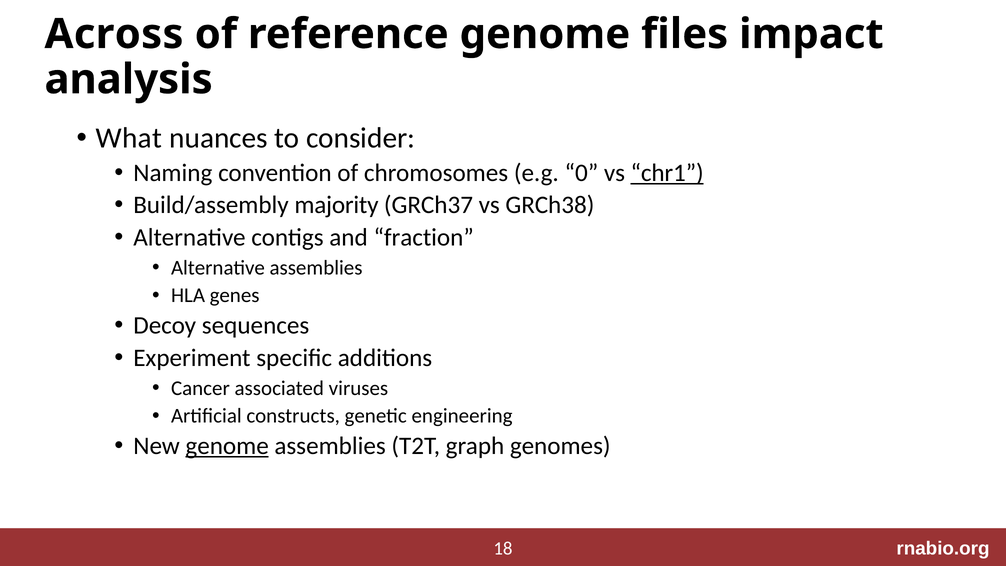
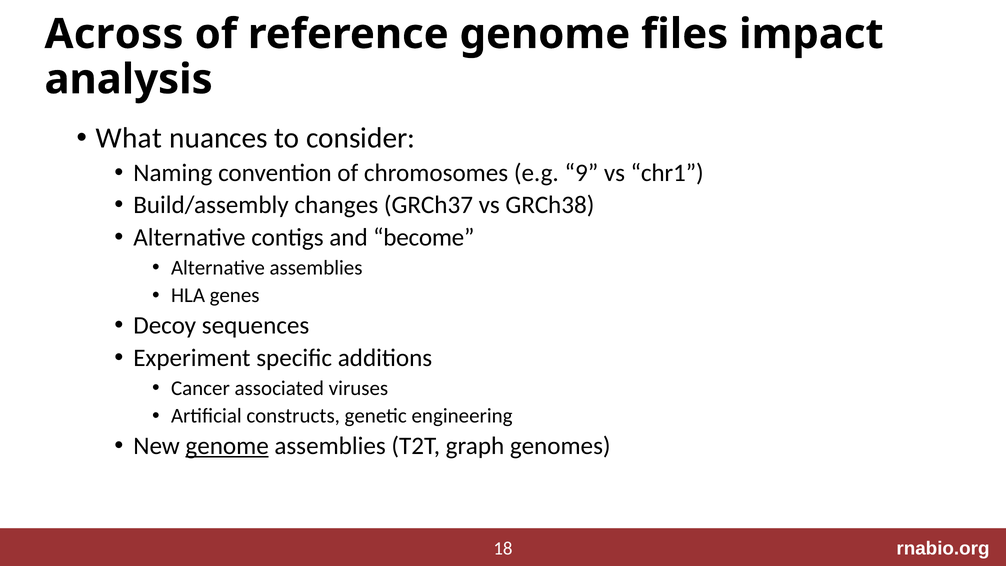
0: 0 -> 9
chr1 underline: present -> none
majority: majority -> changes
fraction: fraction -> become
